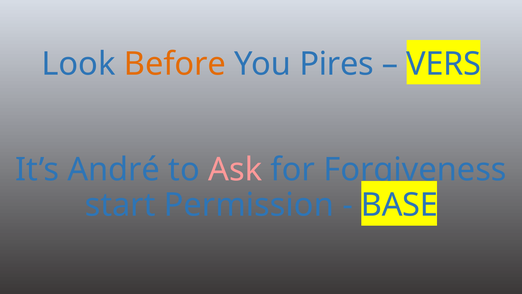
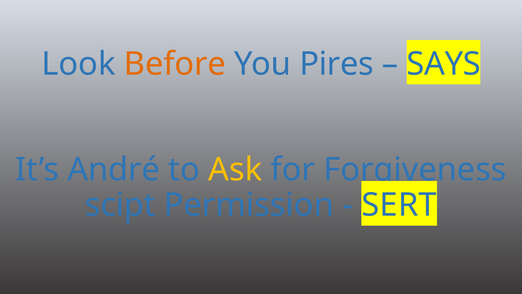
VERS: VERS -> SAYS
Ask colour: pink -> yellow
start: start -> scipt
BASE: BASE -> SERT
